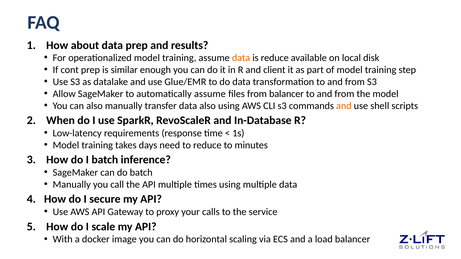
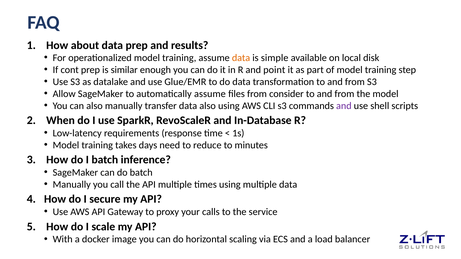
is reduce: reduce -> simple
client: client -> point
from balancer: balancer -> consider
and at (344, 106) colour: orange -> purple
